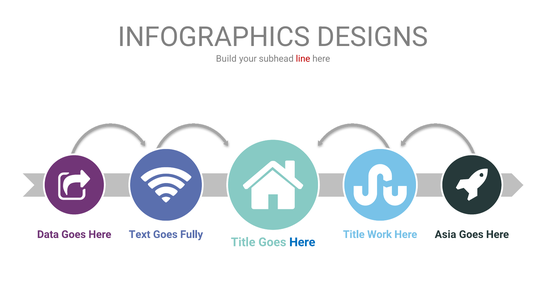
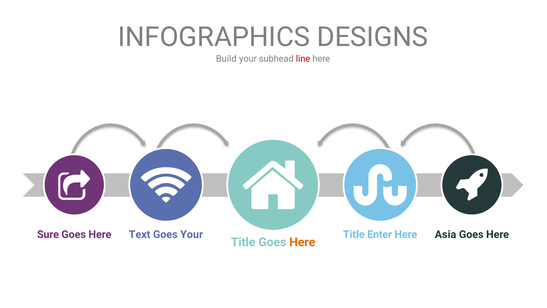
Data: Data -> Sure
Goes Fully: Fully -> Your
Work: Work -> Enter
Here at (302, 242) colour: blue -> orange
